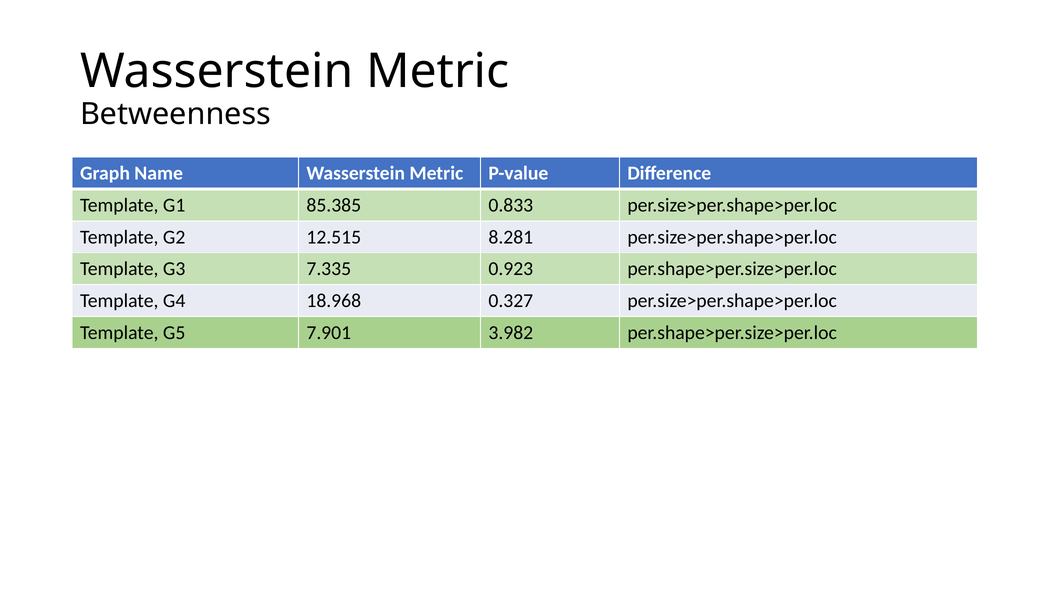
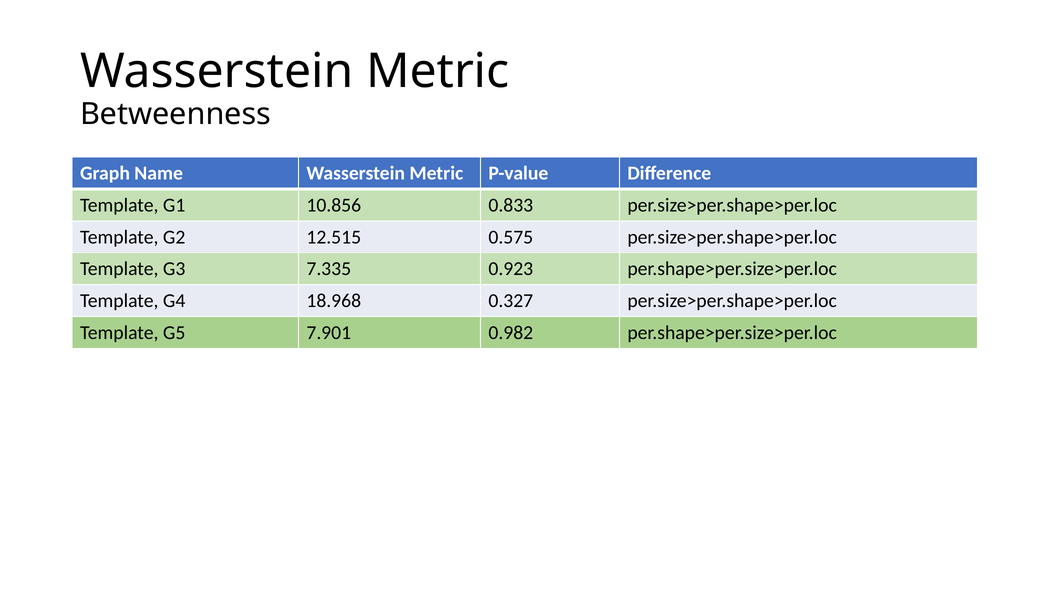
85.385: 85.385 -> 10.856
8.281: 8.281 -> 0.575
3.982: 3.982 -> 0.982
